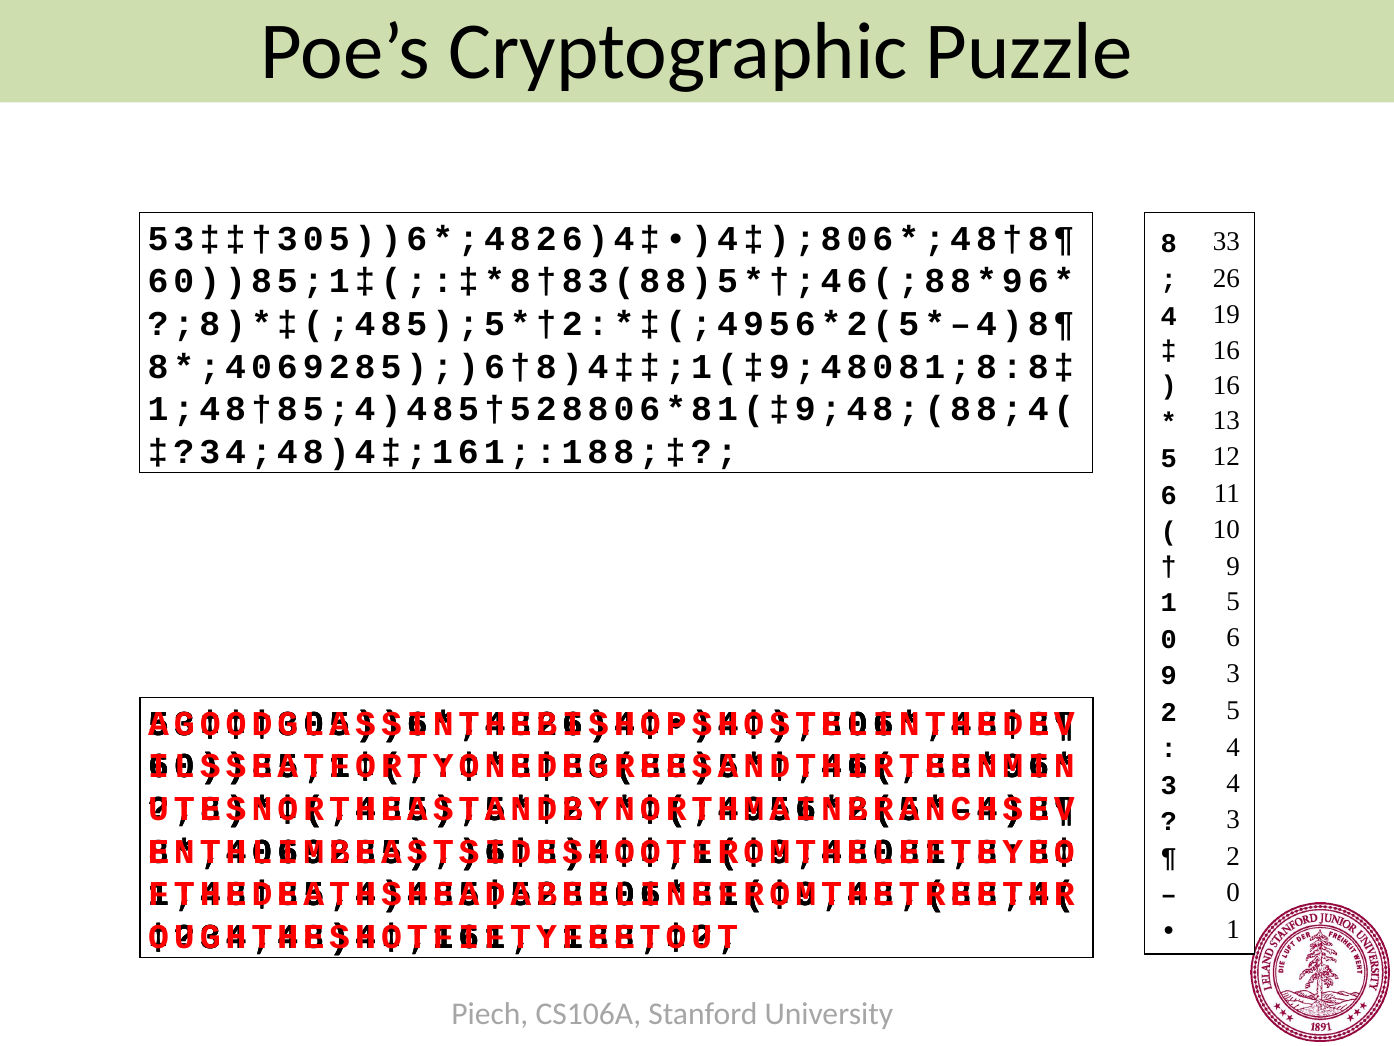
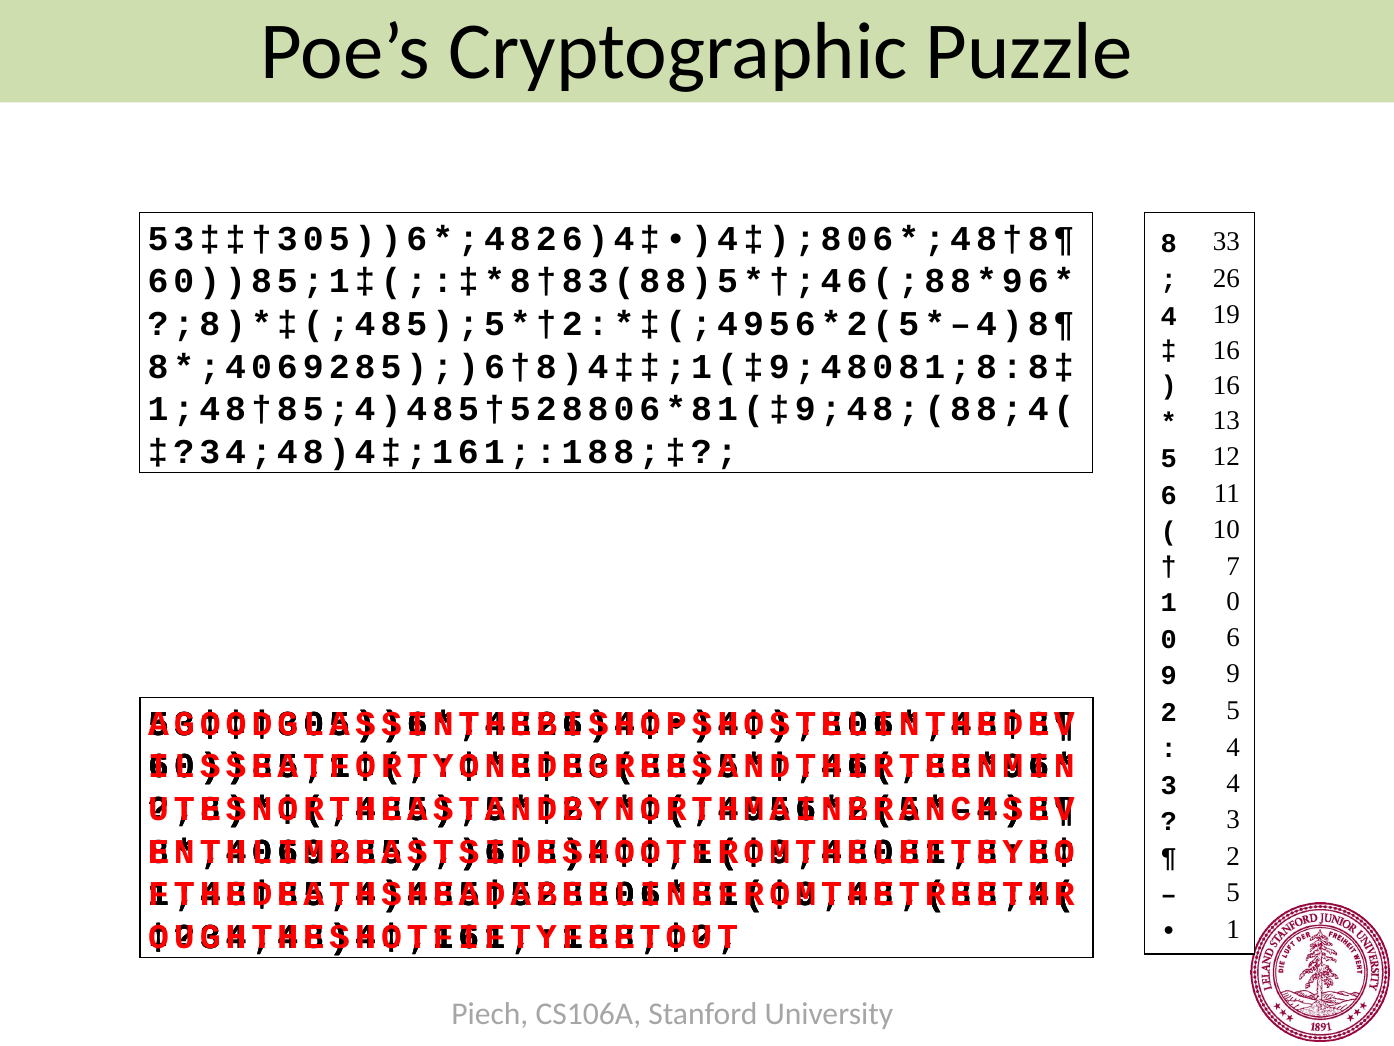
9 at (1233, 566): 9 -> 7
1 5: 5 -> 0
9 3: 3 -> 9
0 at (1233, 892): 0 -> 5
